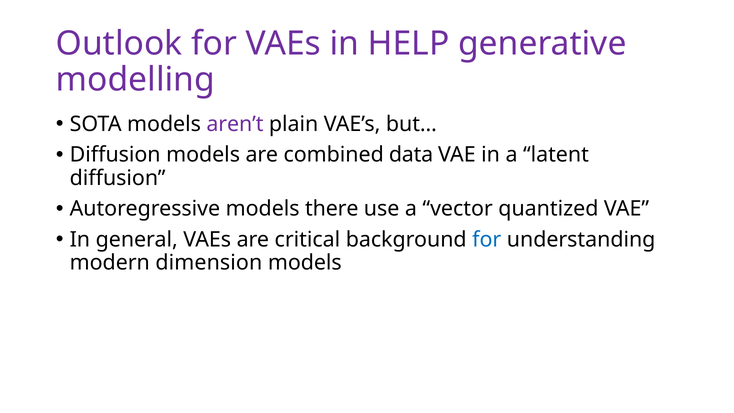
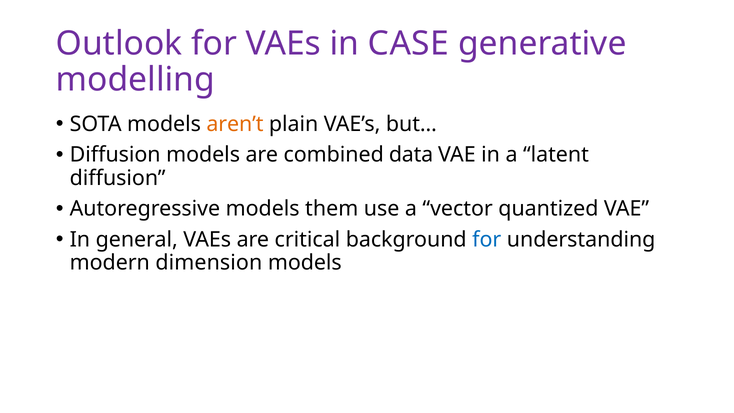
HELP: HELP -> CASE
aren’t colour: purple -> orange
there: there -> them
